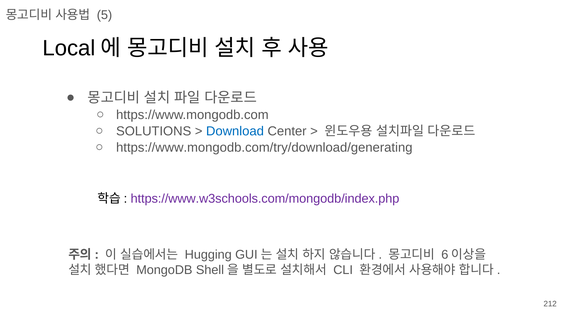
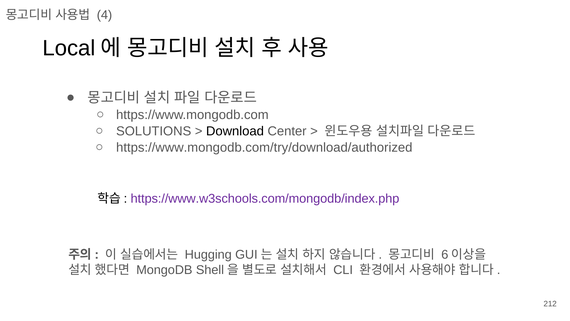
5: 5 -> 4
Download colour: blue -> black
https://www.mongodb.com/try/download/generating: https://www.mongodb.com/try/download/generating -> https://www.mongodb.com/try/download/authorized
